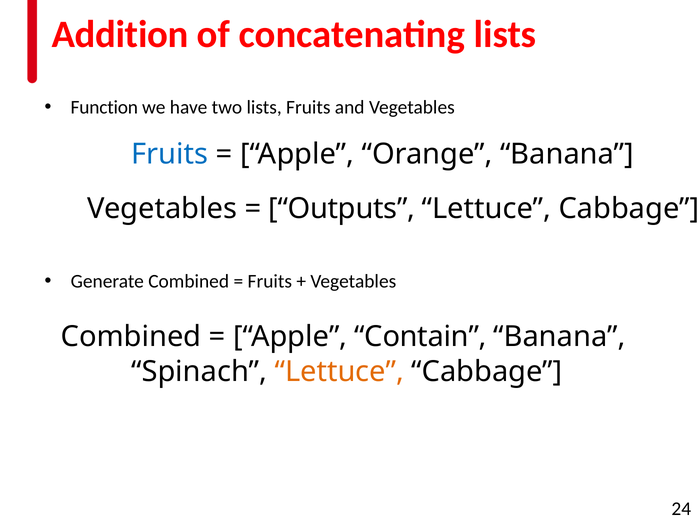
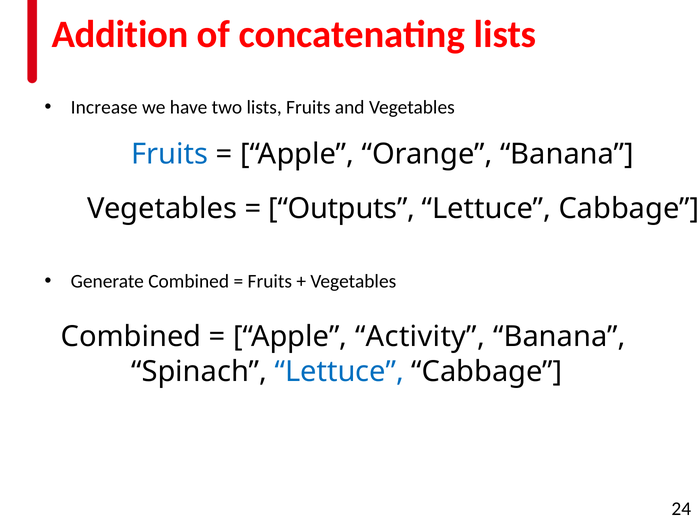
Function: Function -> Increase
Contain: Contain -> Activity
Lettuce at (339, 372) colour: orange -> blue
